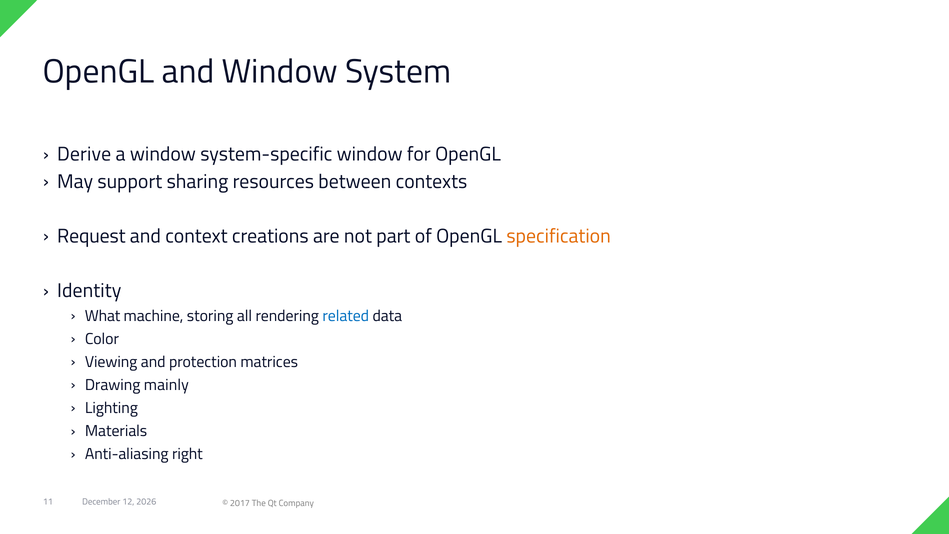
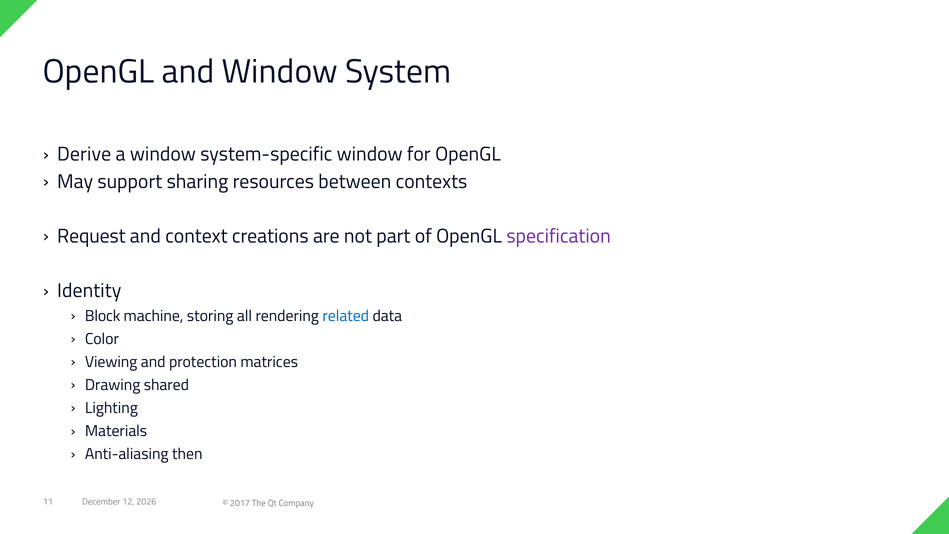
specification colour: orange -> purple
What: What -> Block
mainly: mainly -> shared
right: right -> then
